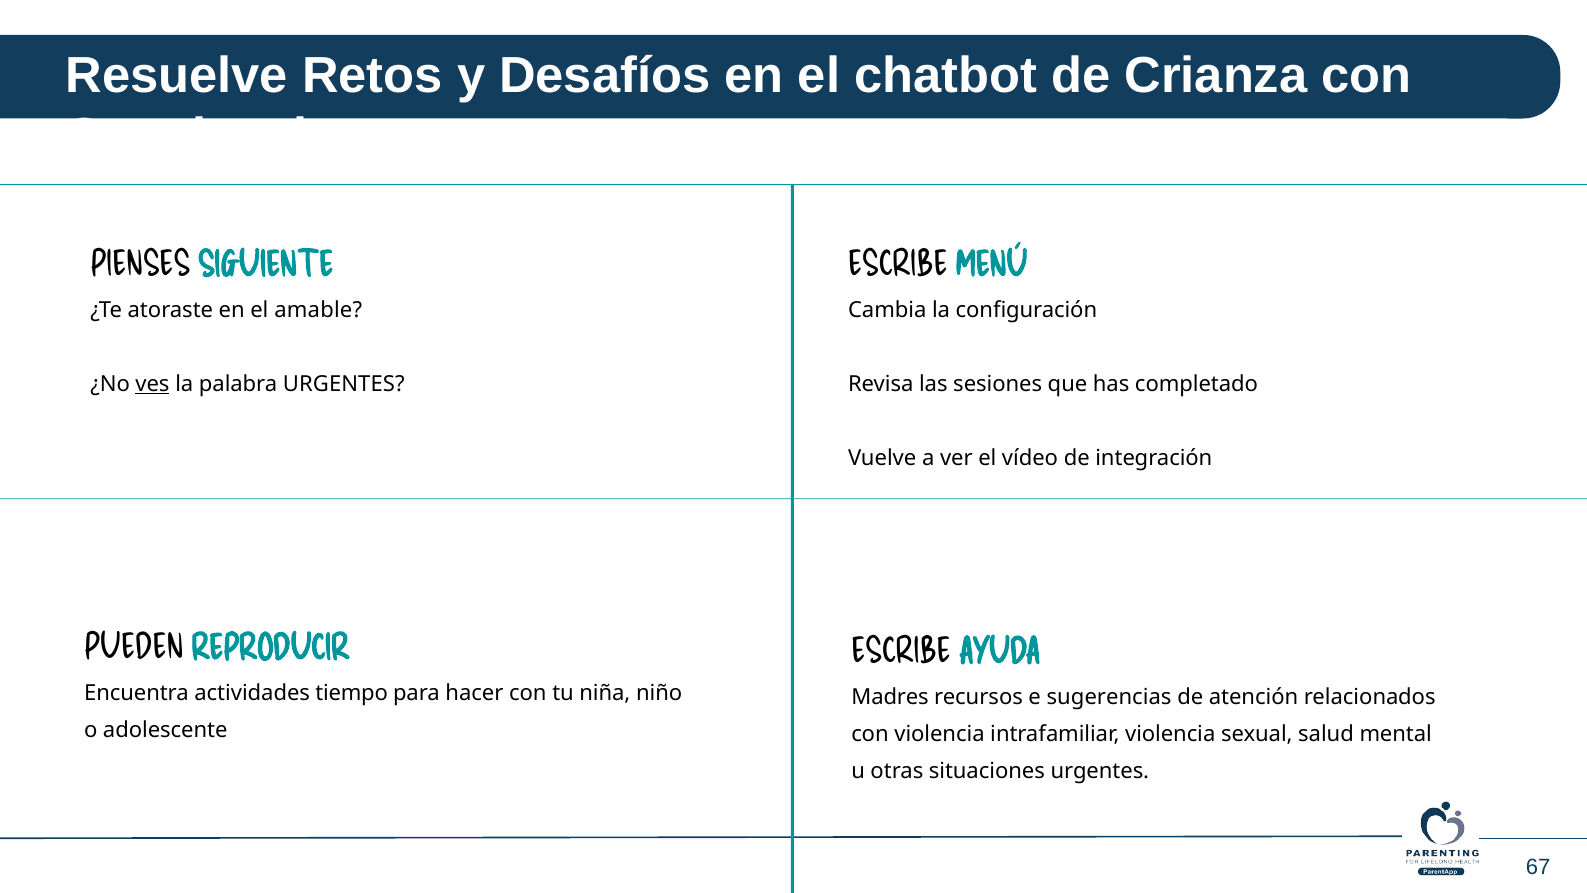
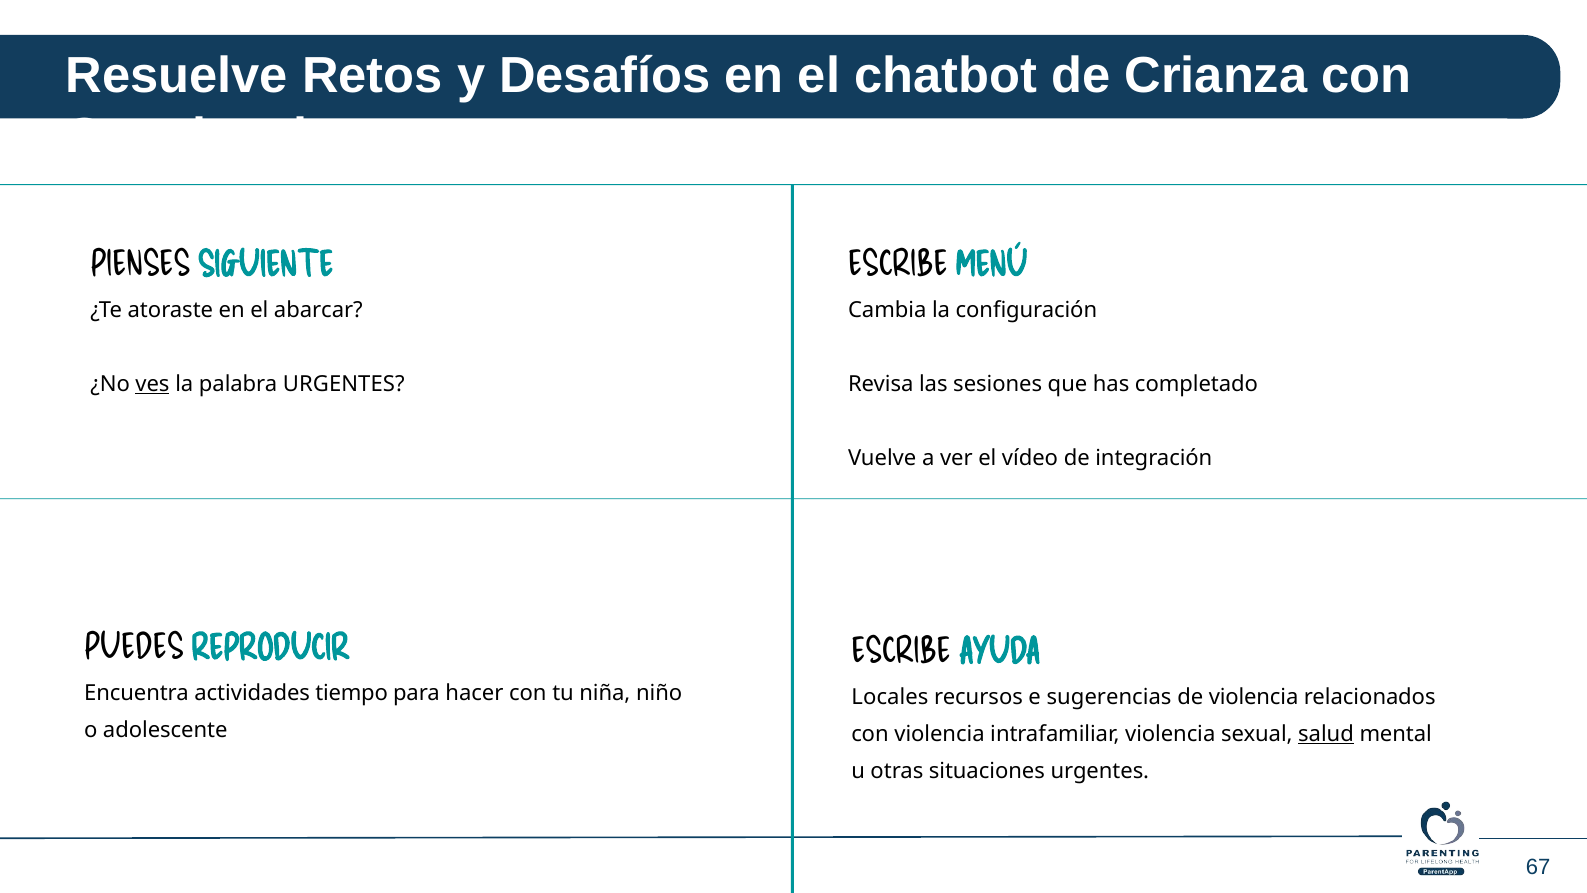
amable: amable -> abarcar
PUEDEN: PUEDEN -> PUEDES
Madres: Madres -> Locales
de atención: atención -> violencia
salud underline: none -> present
